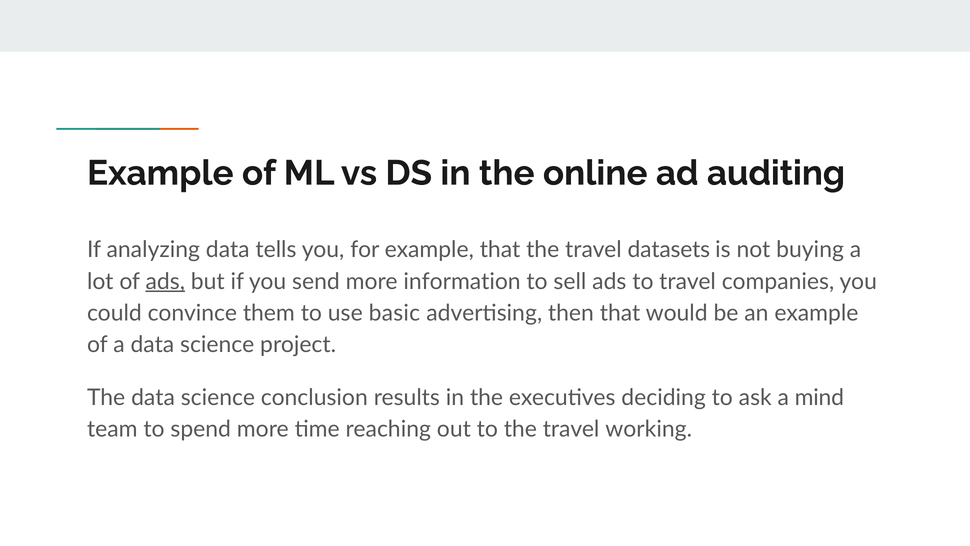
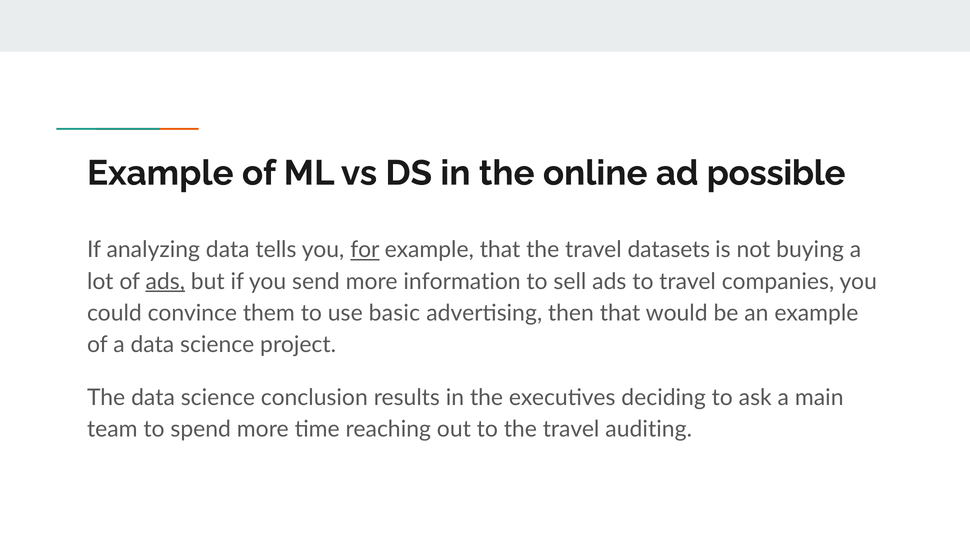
auditing: auditing -> possible
for underline: none -> present
mind: mind -> main
working: working -> auditing
